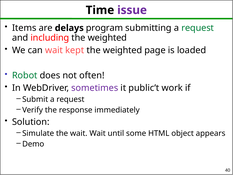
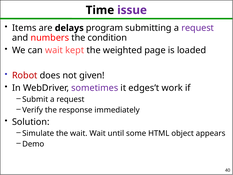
request at (198, 28) colour: green -> purple
including: including -> numbers
weighted at (107, 38): weighted -> condition
Robot colour: green -> red
often: often -> given
public’t: public’t -> edges’t
